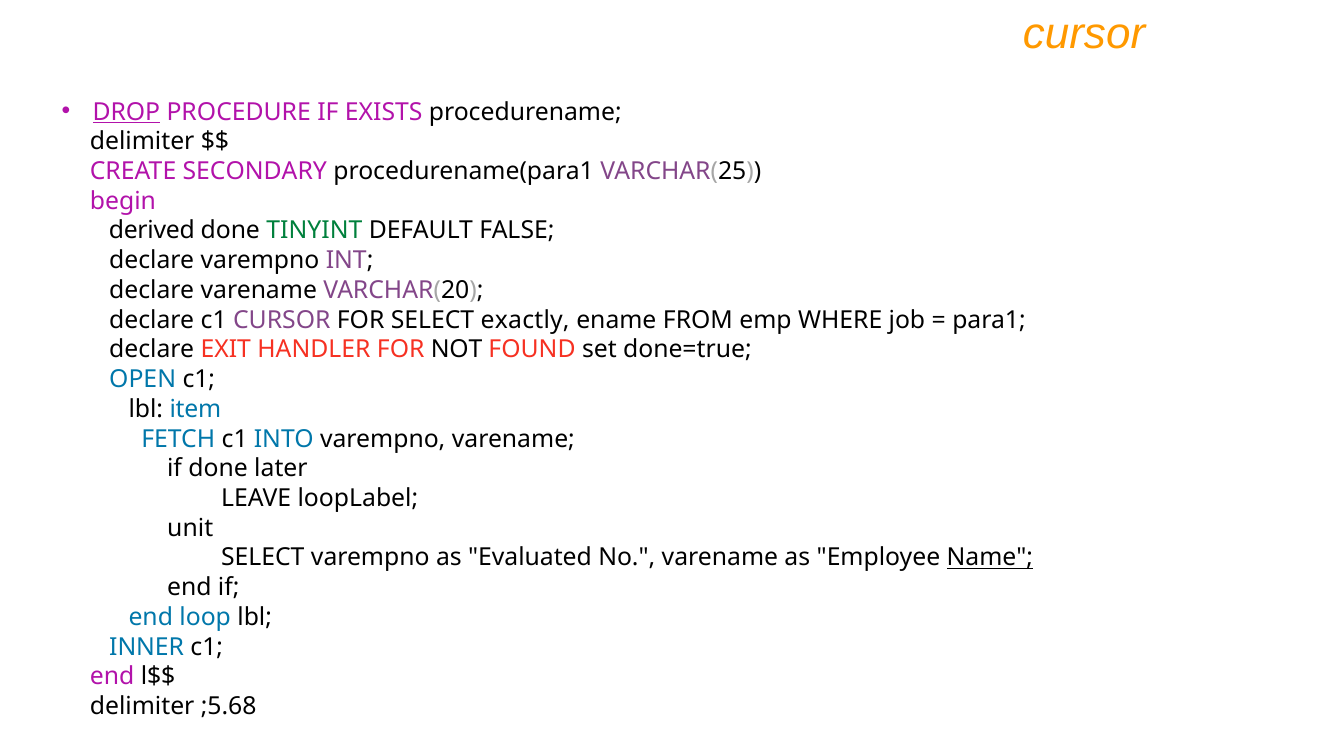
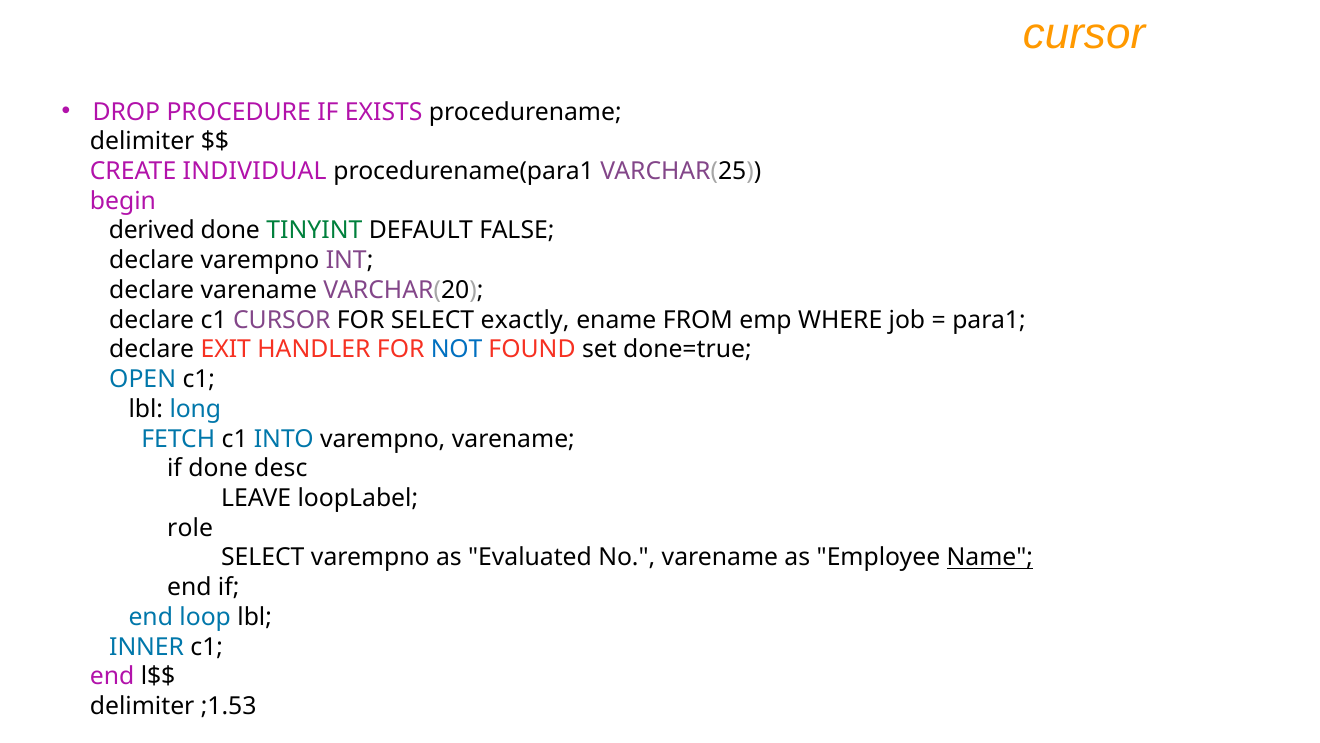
DROP underline: present -> none
SECONDARY: SECONDARY -> INDIVIDUAL
NOT colour: black -> blue
item: item -> long
later: later -> desc
unit: unit -> role
;5.68: ;5.68 -> ;1.53
